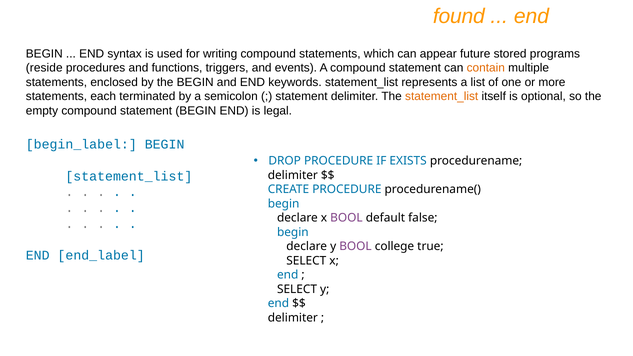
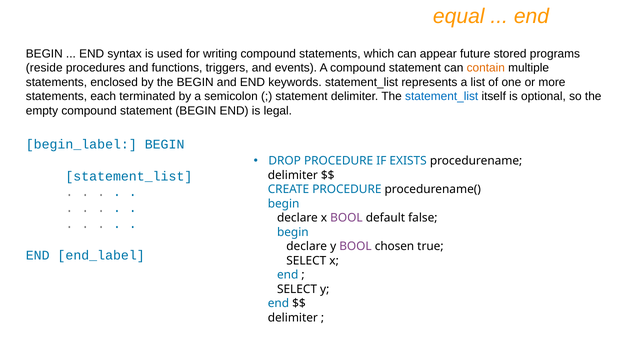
found: found -> equal
statement_list at (442, 97) colour: orange -> blue
college: college -> chosen
